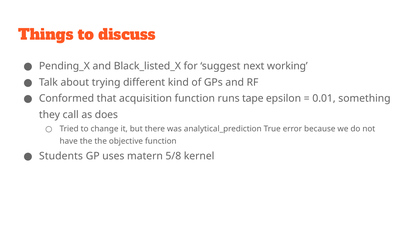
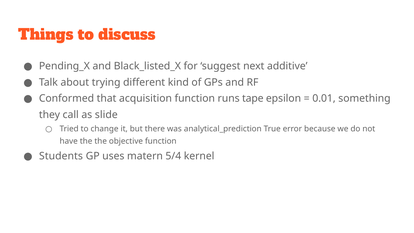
working: working -> additive
does: does -> slide
5/8: 5/8 -> 5/4
